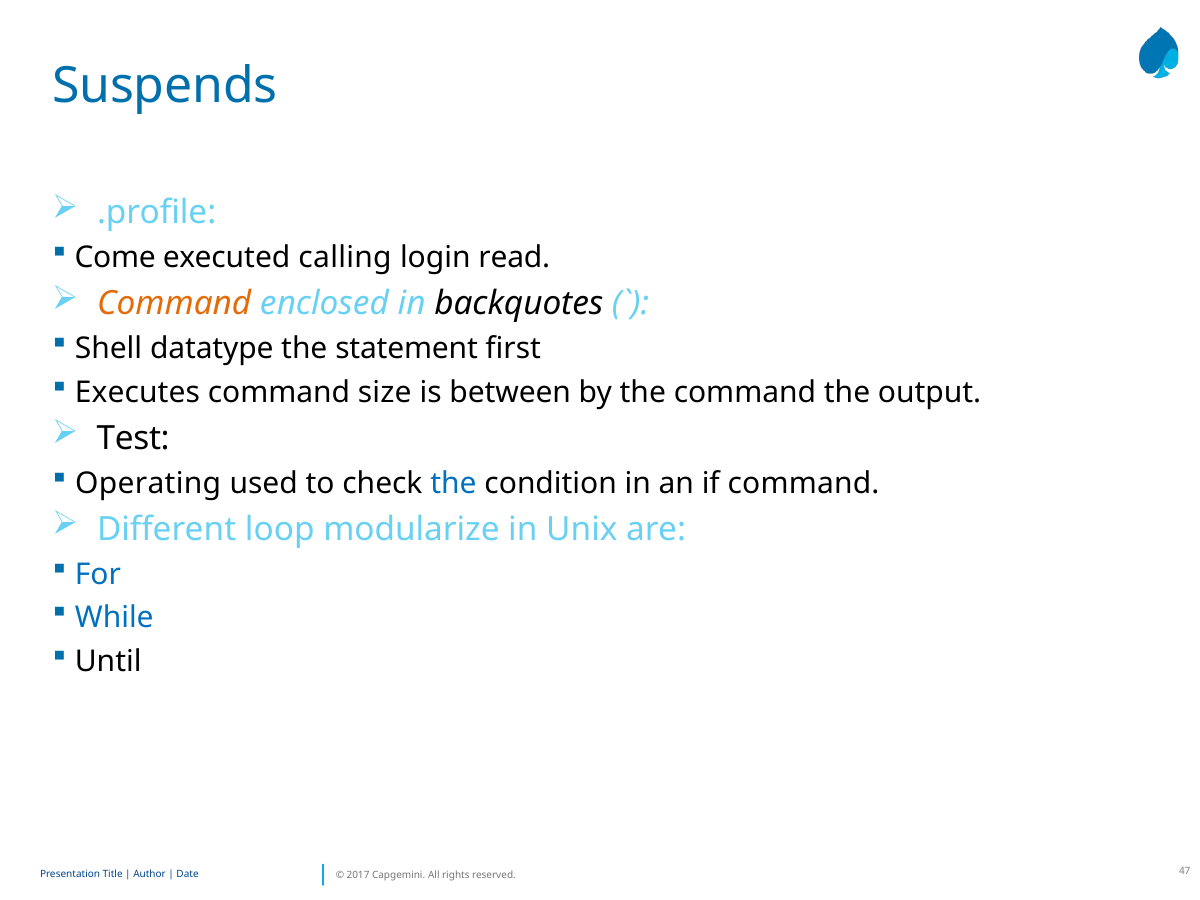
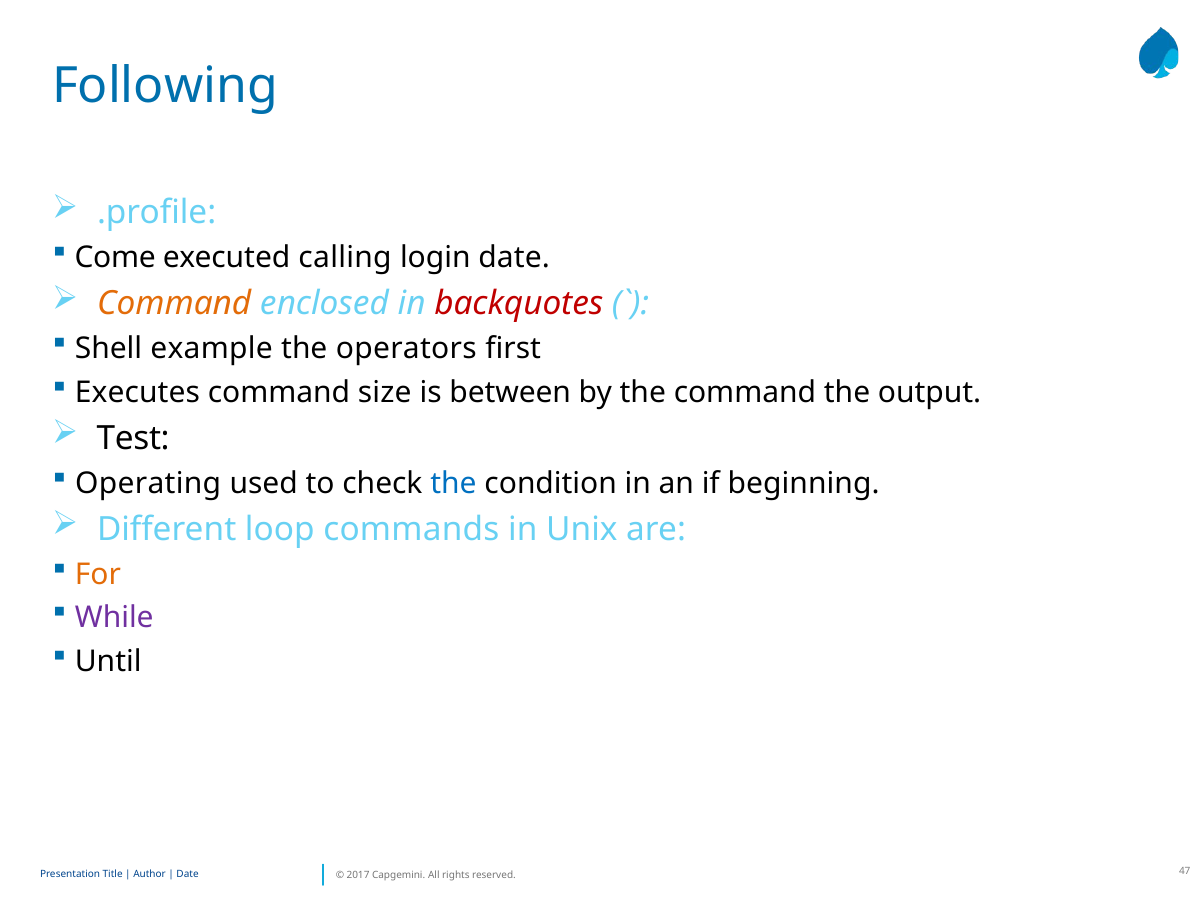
Suspends: Suspends -> Following
login read: read -> date
backquotes colour: black -> red
datatype: datatype -> example
statement: statement -> operators
if command: command -> beginning
modularize: modularize -> commands
For colour: blue -> orange
While colour: blue -> purple
